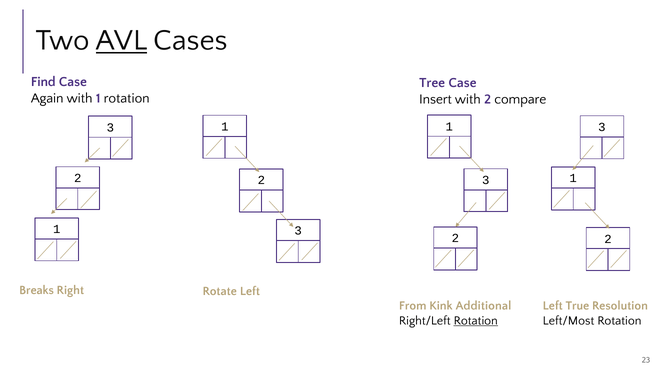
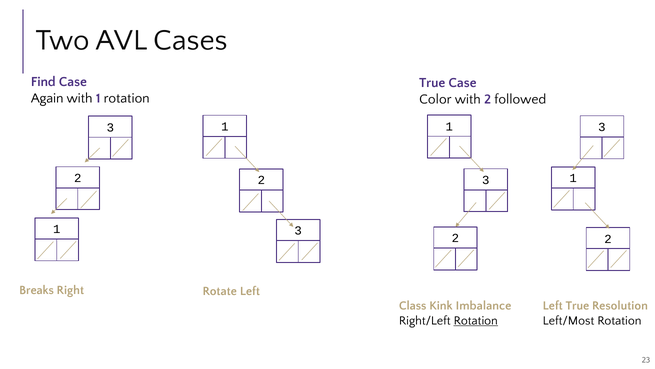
AVL underline: present -> none
Tree at (432, 83): Tree -> True
Insert: Insert -> Color
compare: compare -> followed
From: From -> Class
Additional: Additional -> Imbalance
